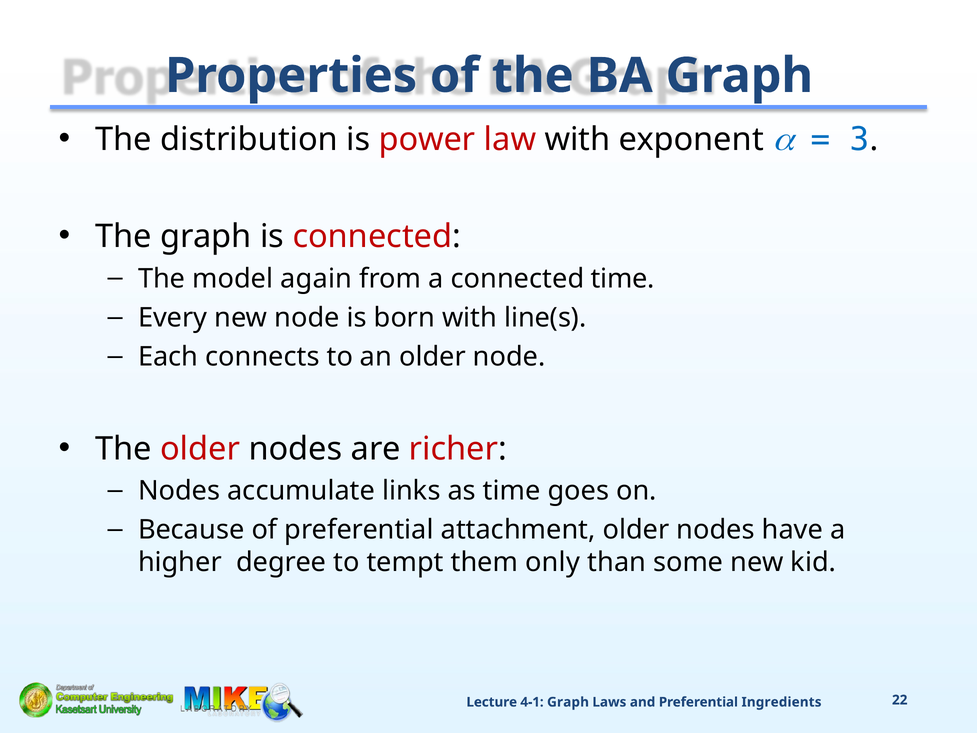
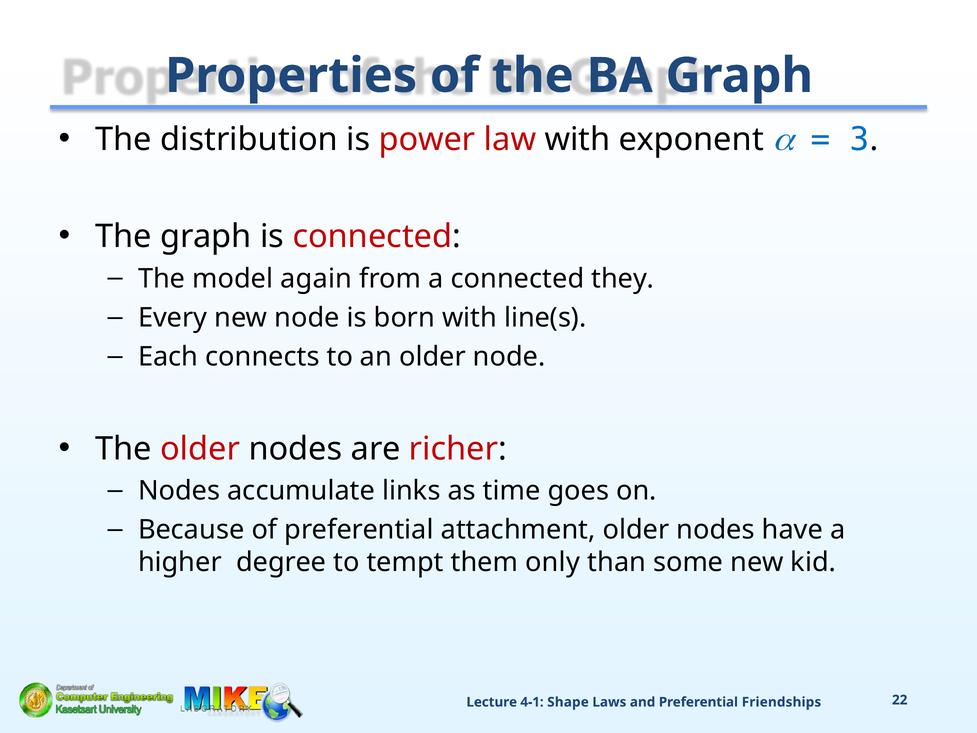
connected time: time -> they
4-1 Graph: Graph -> Shape
Ingredients: Ingredients -> Friendships
